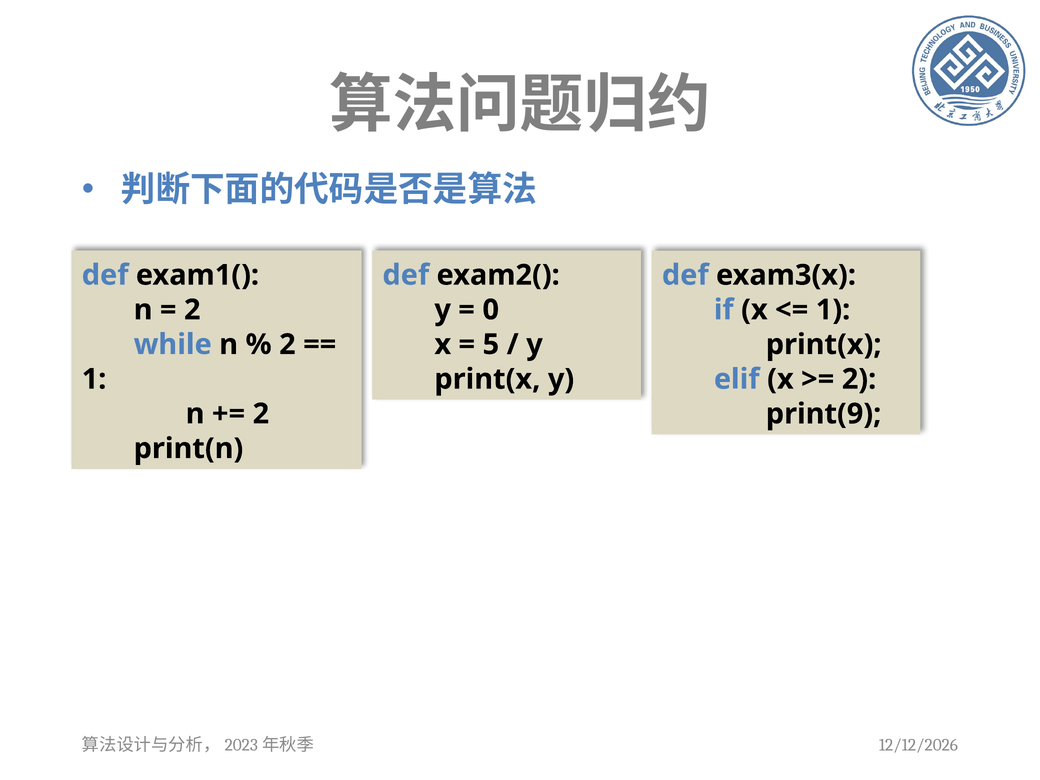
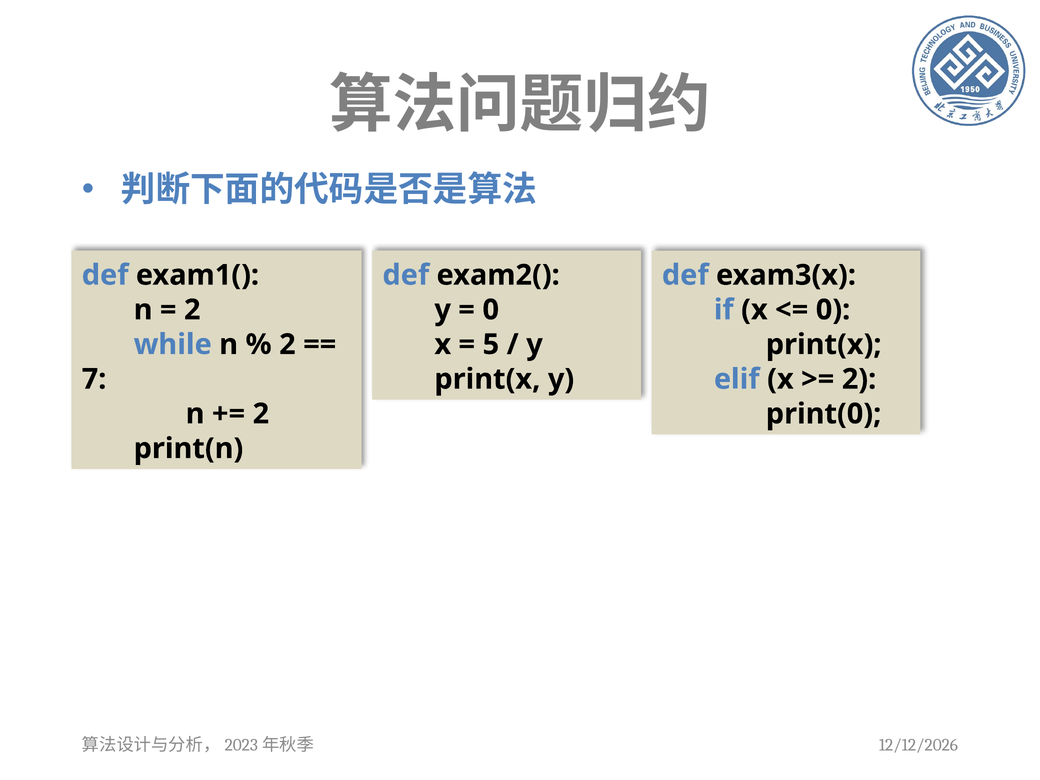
1 at (833, 310): 1 -> 0
1 at (94, 379): 1 -> 7
print(9: print(9 -> print(0
